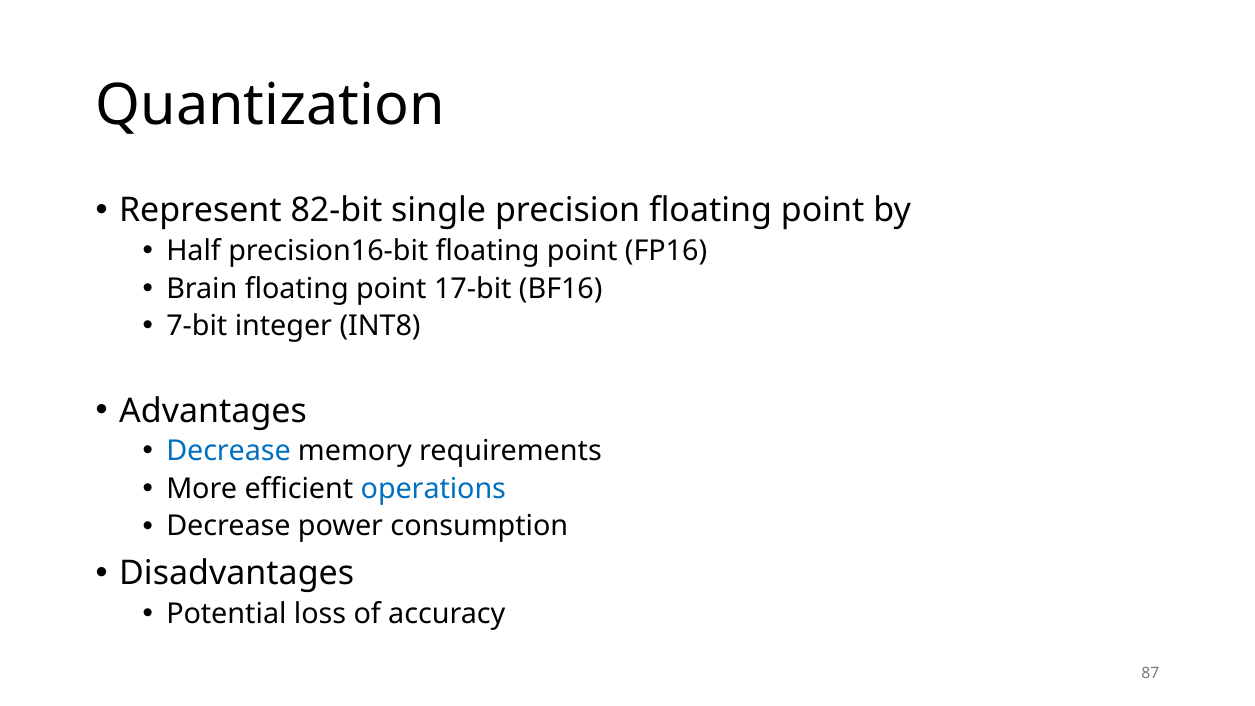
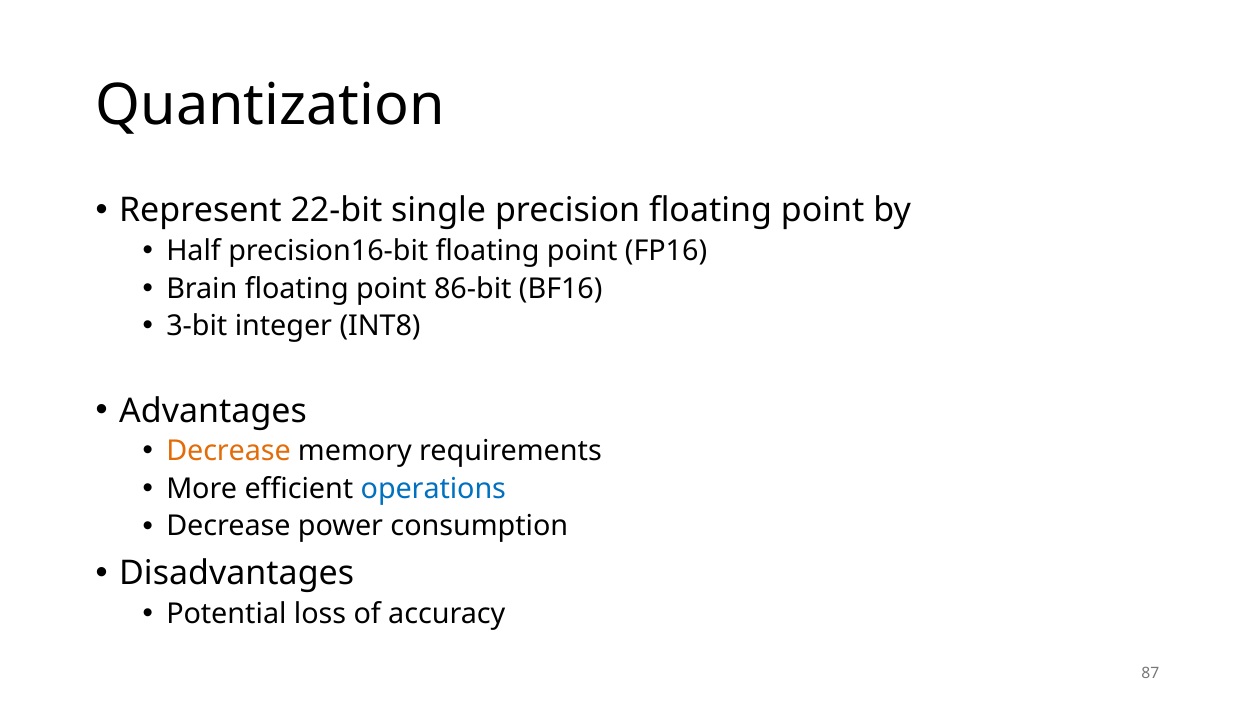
82-bit: 82-bit -> 22-bit
17-bit: 17-bit -> 86-bit
7-bit: 7-bit -> 3-bit
Decrease at (229, 451) colour: blue -> orange
